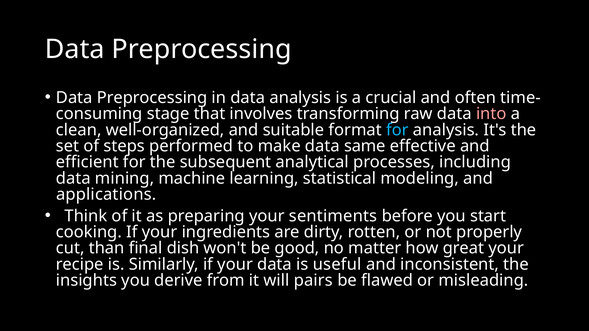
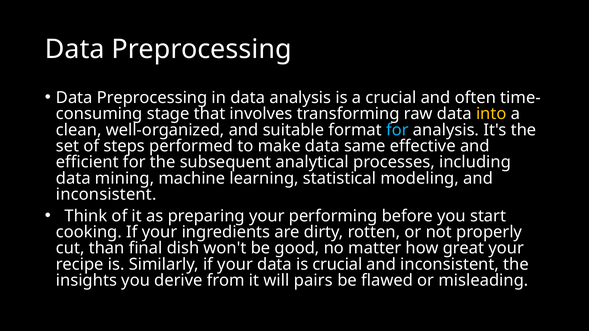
into colour: pink -> yellow
applications at (106, 195): applications -> inconsistent
sentiments: sentiments -> performing
is useful: useful -> crucial
